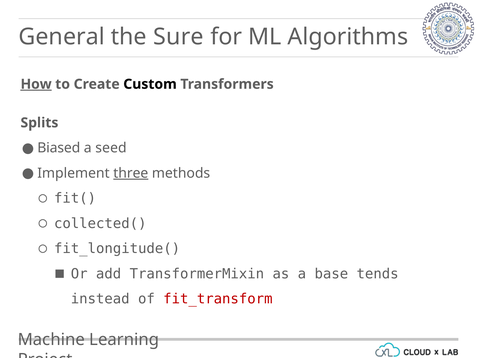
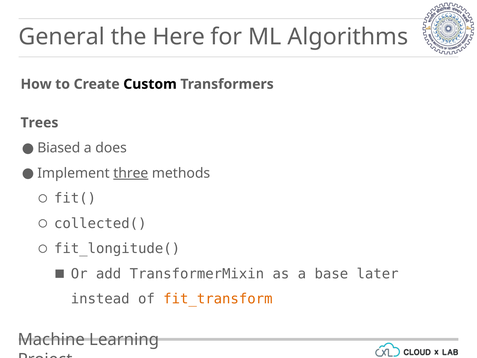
Sure: Sure -> Here
How underline: present -> none
Splits: Splits -> Trees
seed: seed -> does
tends: tends -> later
fit_transform colour: red -> orange
